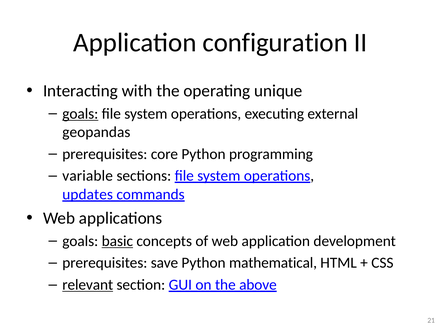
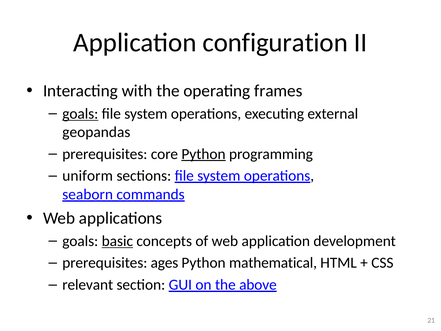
unique: unique -> frames
Python at (203, 154) underline: none -> present
variable: variable -> uniform
updates: updates -> seaborn
save: save -> ages
relevant underline: present -> none
